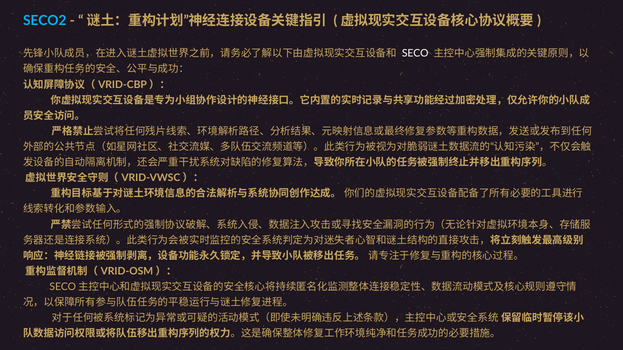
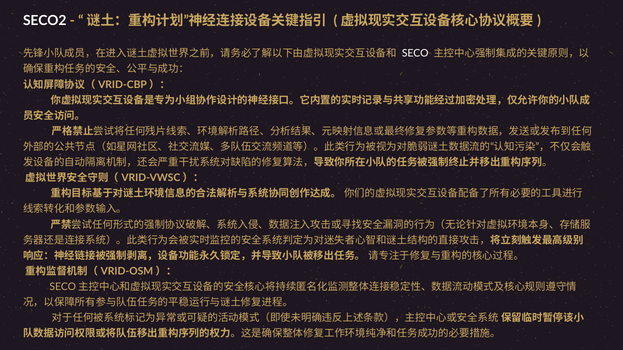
SECO2 colour: light blue -> white
